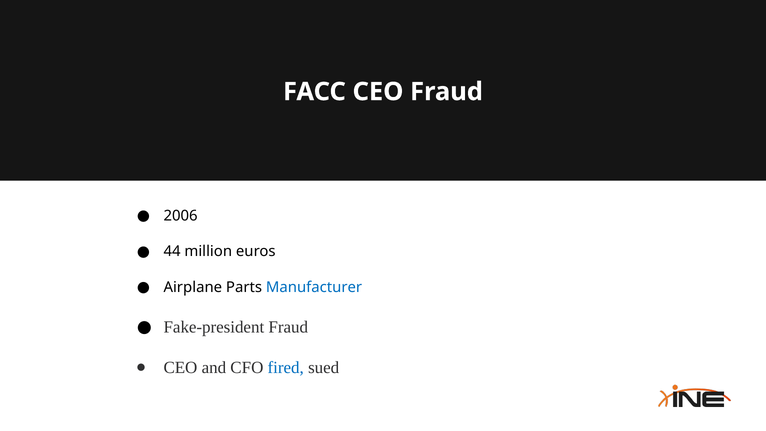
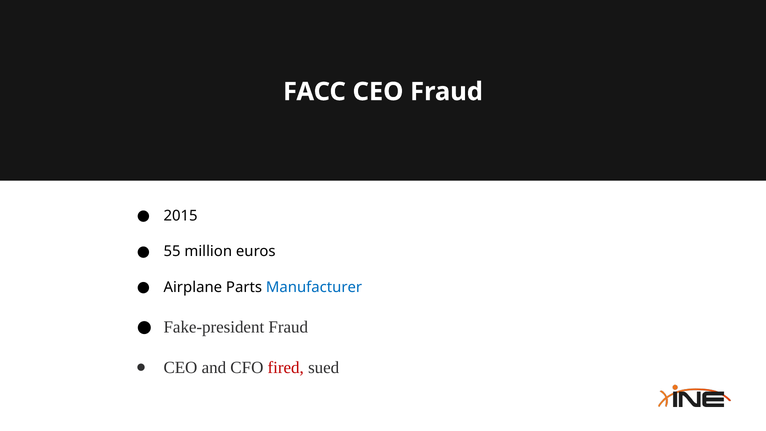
2006: 2006 -> 2015
44: 44 -> 55
fired colour: blue -> red
